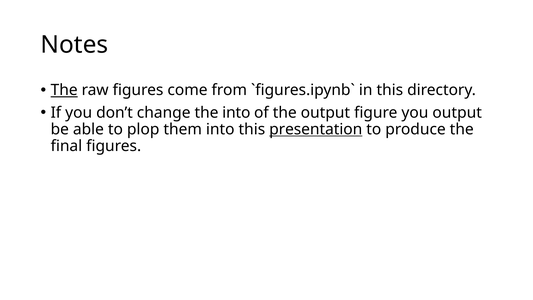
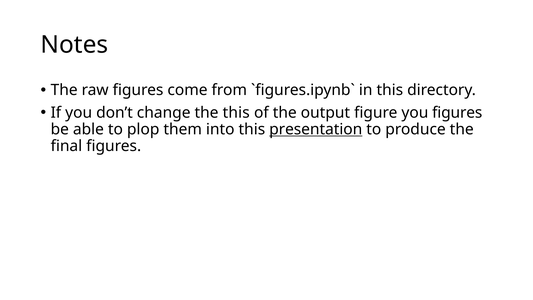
The at (64, 90) underline: present -> none
the into: into -> this
you output: output -> figures
